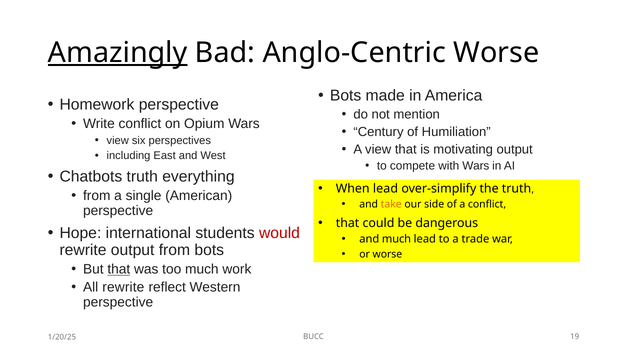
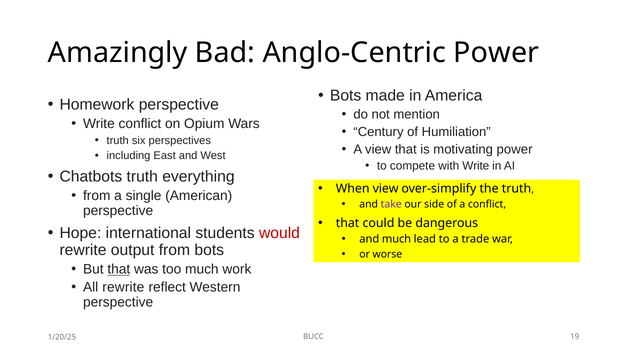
Amazingly underline: present -> none
Anglo-Centric Worse: Worse -> Power
view at (118, 140): view -> truth
motivating output: output -> power
with Wars: Wars -> Write
When lead: lead -> view
take colour: orange -> purple
